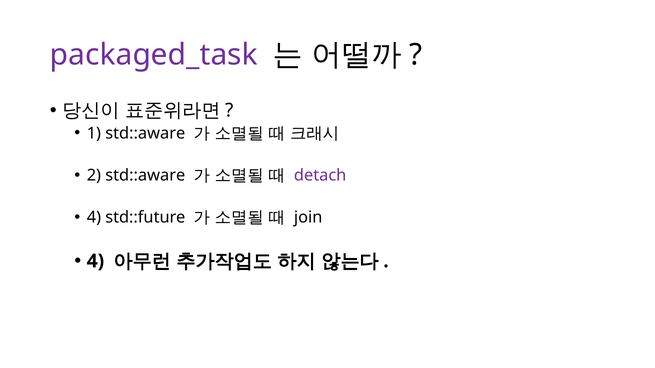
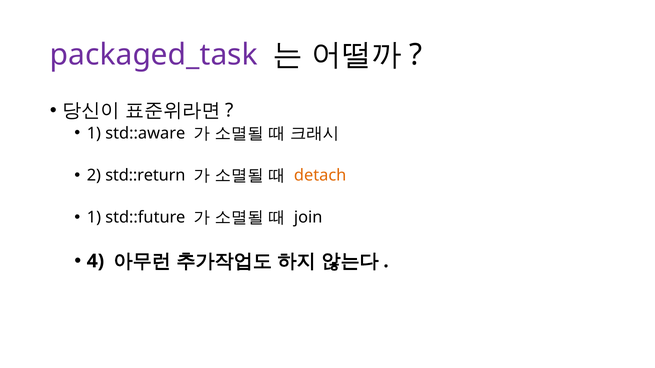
2 std::aware: std::aware -> std::return
detach colour: purple -> orange
4 at (94, 218): 4 -> 1
